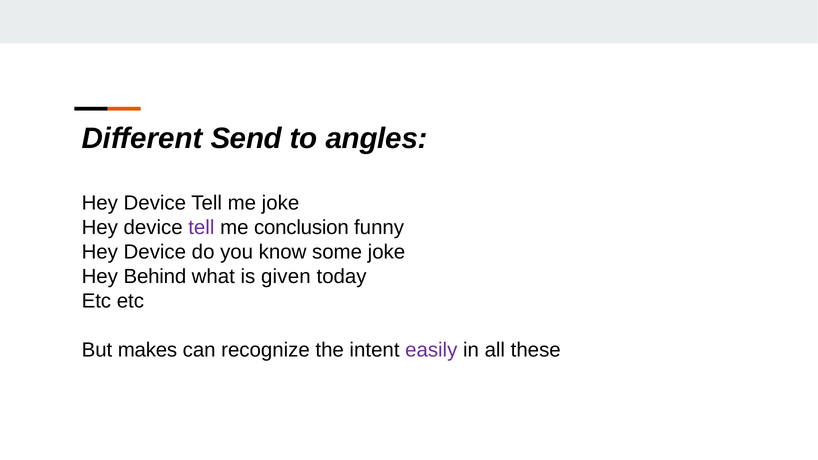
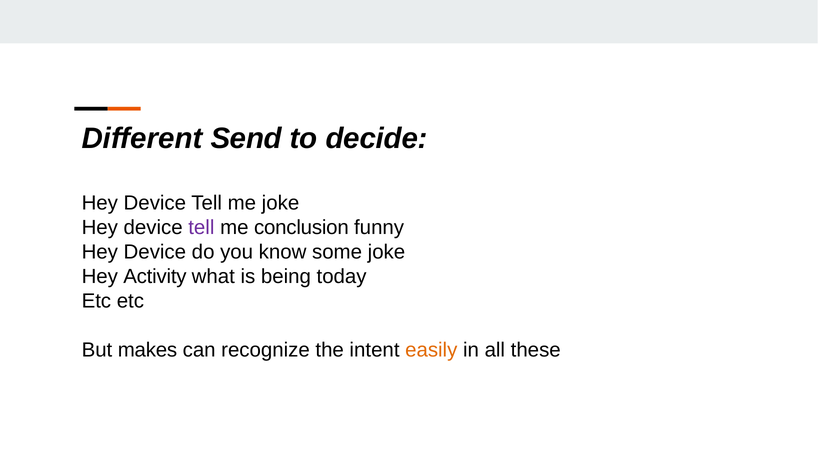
angles: angles -> decide
Behind: Behind -> Activity
given: given -> being
easily colour: purple -> orange
